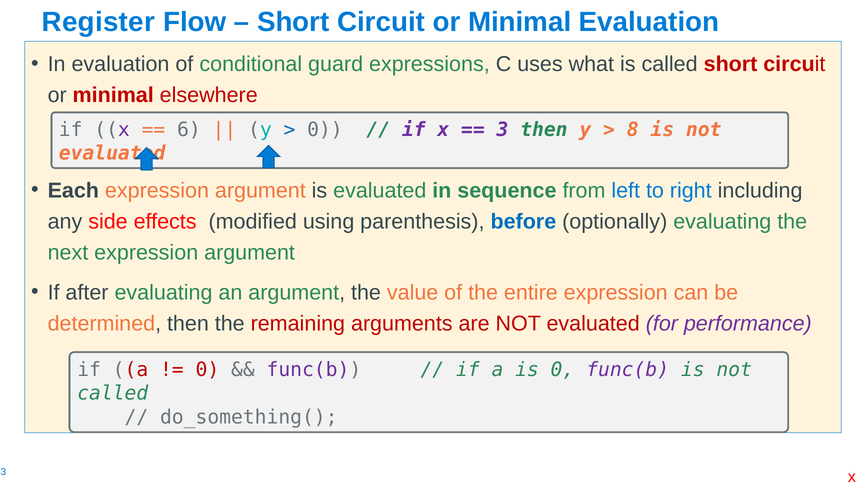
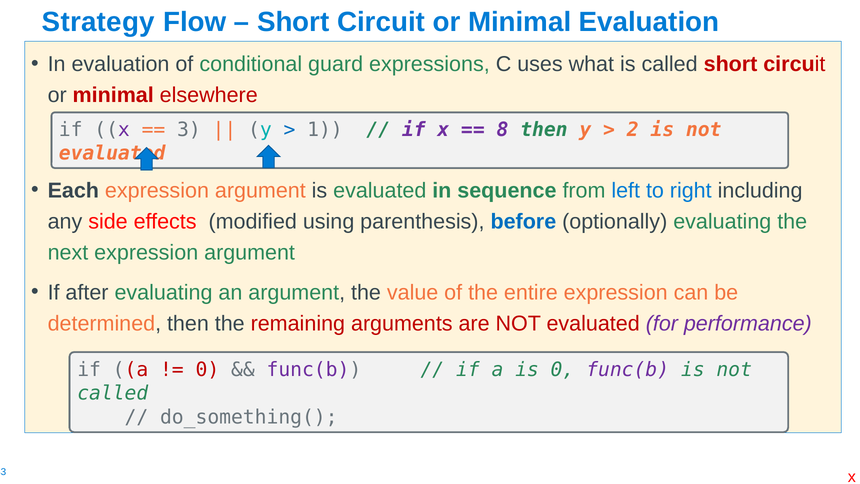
Register: Register -> Strategy
6: 6 -> 3
0 at (325, 130): 0 -> 1
3: 3 -> 8
8: 8 -> 2
